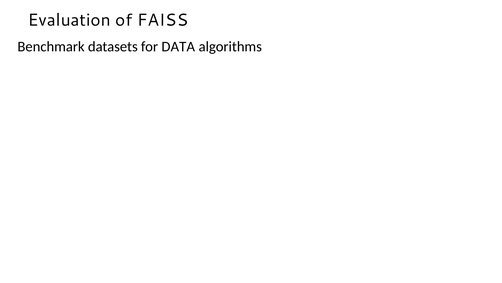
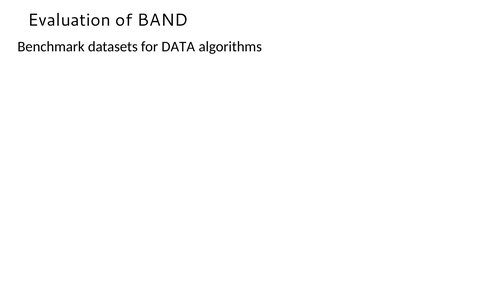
FAISS: FAISS -> BAND
